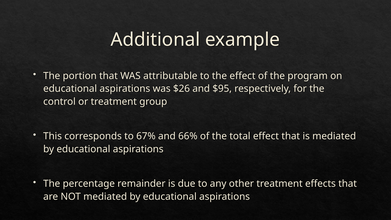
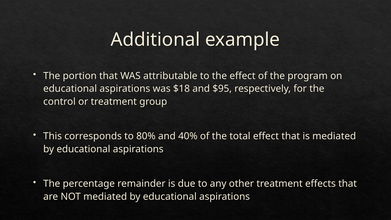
$26: $26 -> $18
67%: 67% -> 80%
66%: 66% -> 40%
